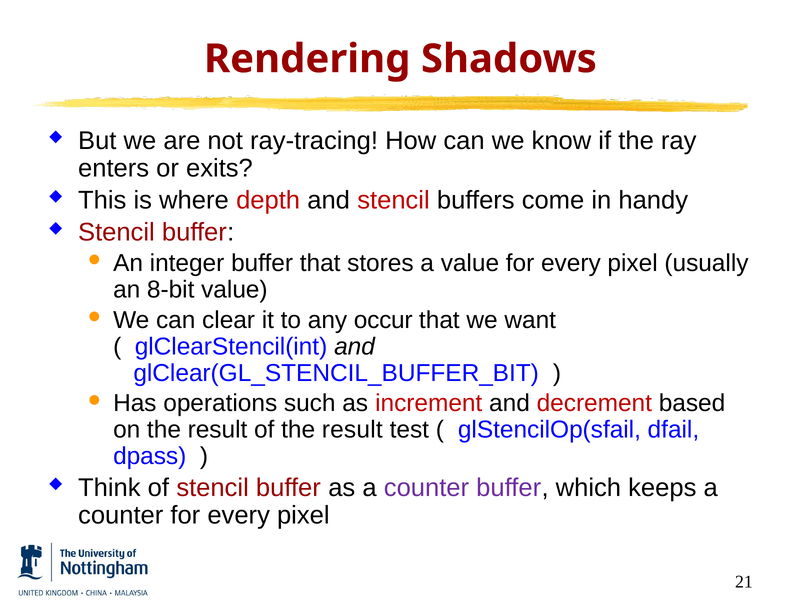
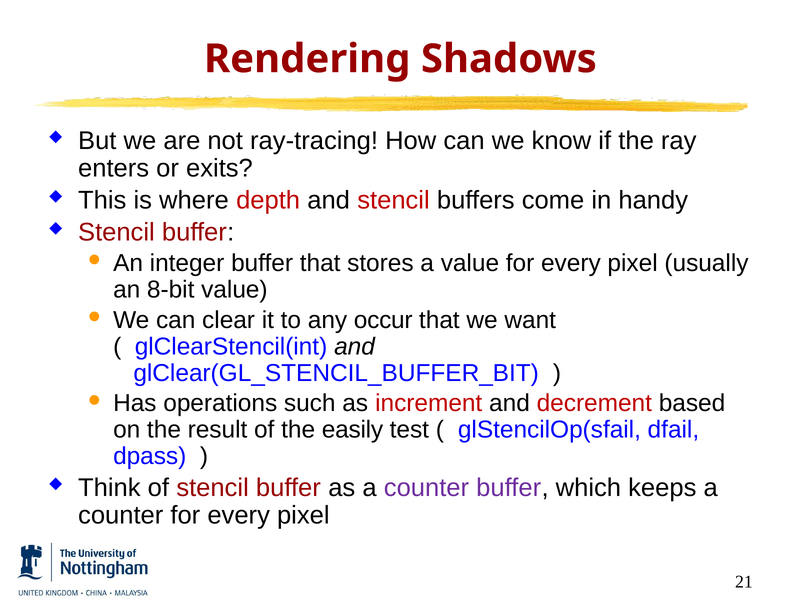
of the result: result -> easily
